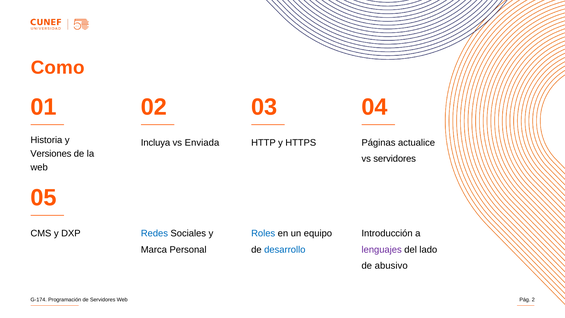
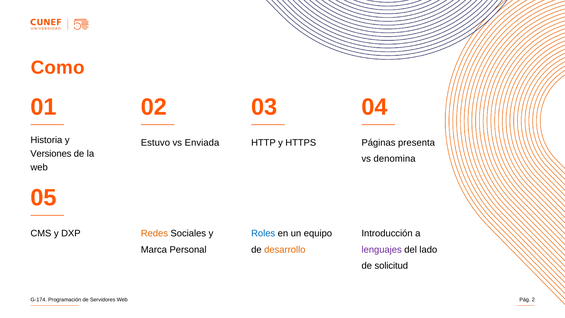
Incluya: Incluya -> Estuvo
actualice: actualice -> presenta
vs servidores: servidores -> denomina
Redes colour: blue -> orange
desarrollo colour: blue -> orange
abusivo: abusivo -> solicitud
